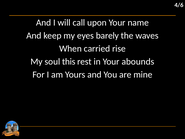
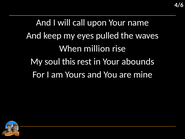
barely: barely -> pulled
carried: carried -> million
